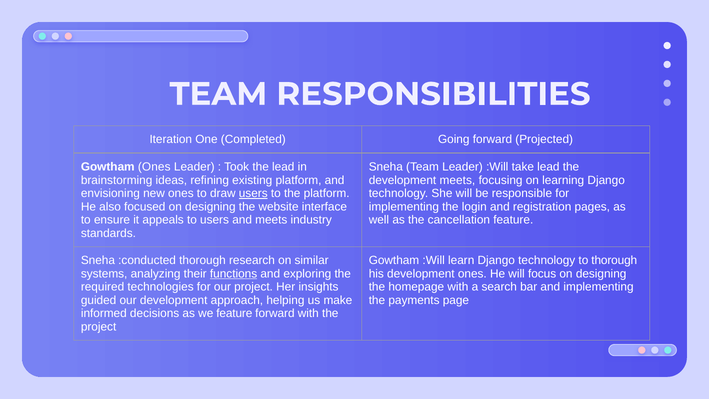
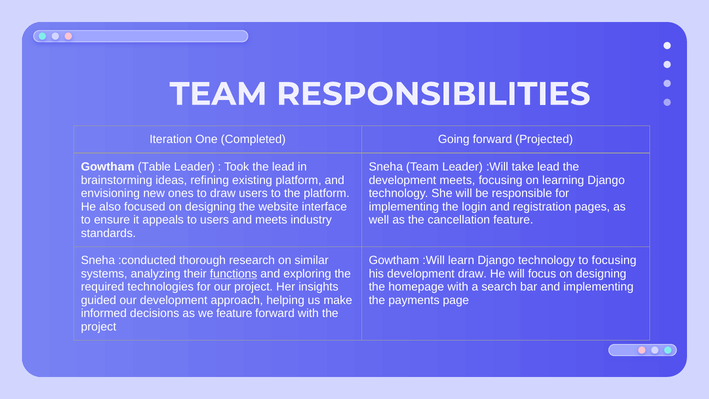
Gowtham Ones: Ones -> Table
users at (253, 193) underline: present -> none
to thorough: thorough -> focusing
development ones: ones -> draw
